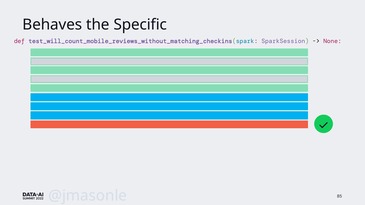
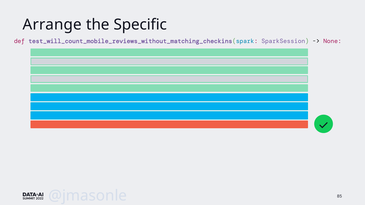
Behaves: Behaves -> Arrange
